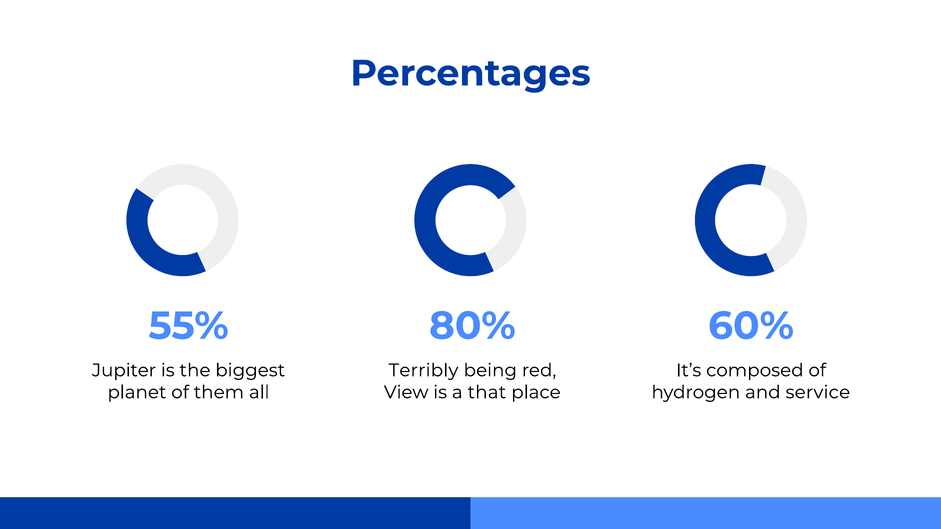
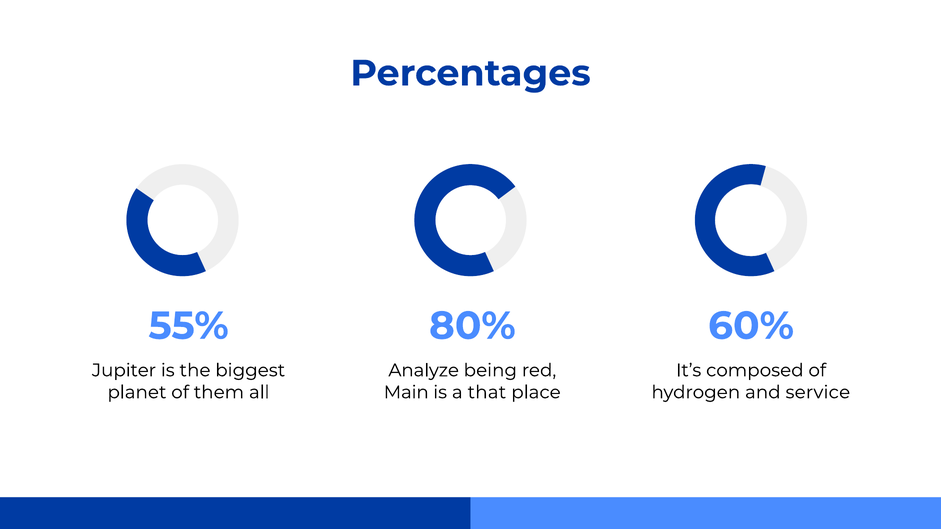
Terribly: Terribly -> Analyze
View: View -> Main
